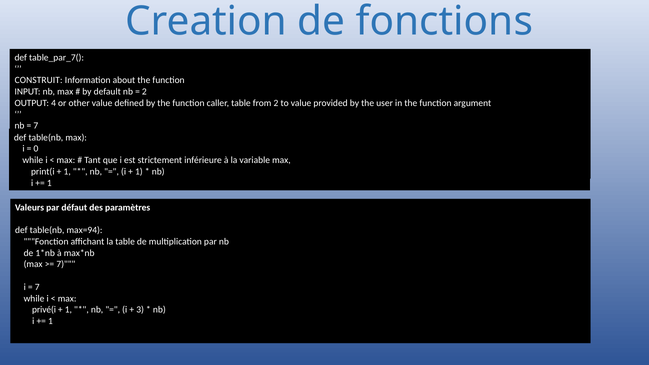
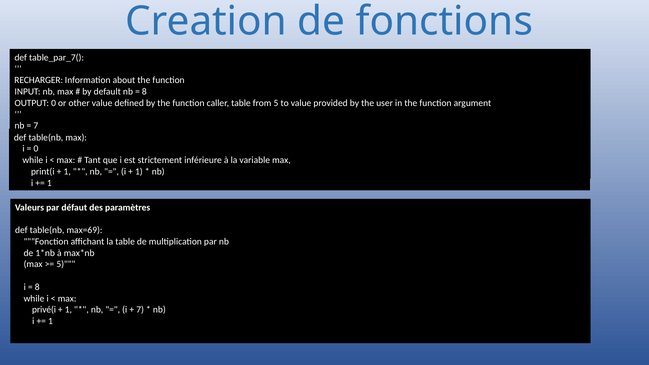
CONSTRUIT: CONSTRUIT -> RECHARGER
2 at (144, 92): 2 -> 8
OUTPUT 4: 4 -> 0
from 2: 2 -> 5
max=94: max=94 -> max=69
7 at (66, 264): 7 -> 5
7 at (37, 287): 7 -> 8
3 at (140, 310): 3 -> 7
